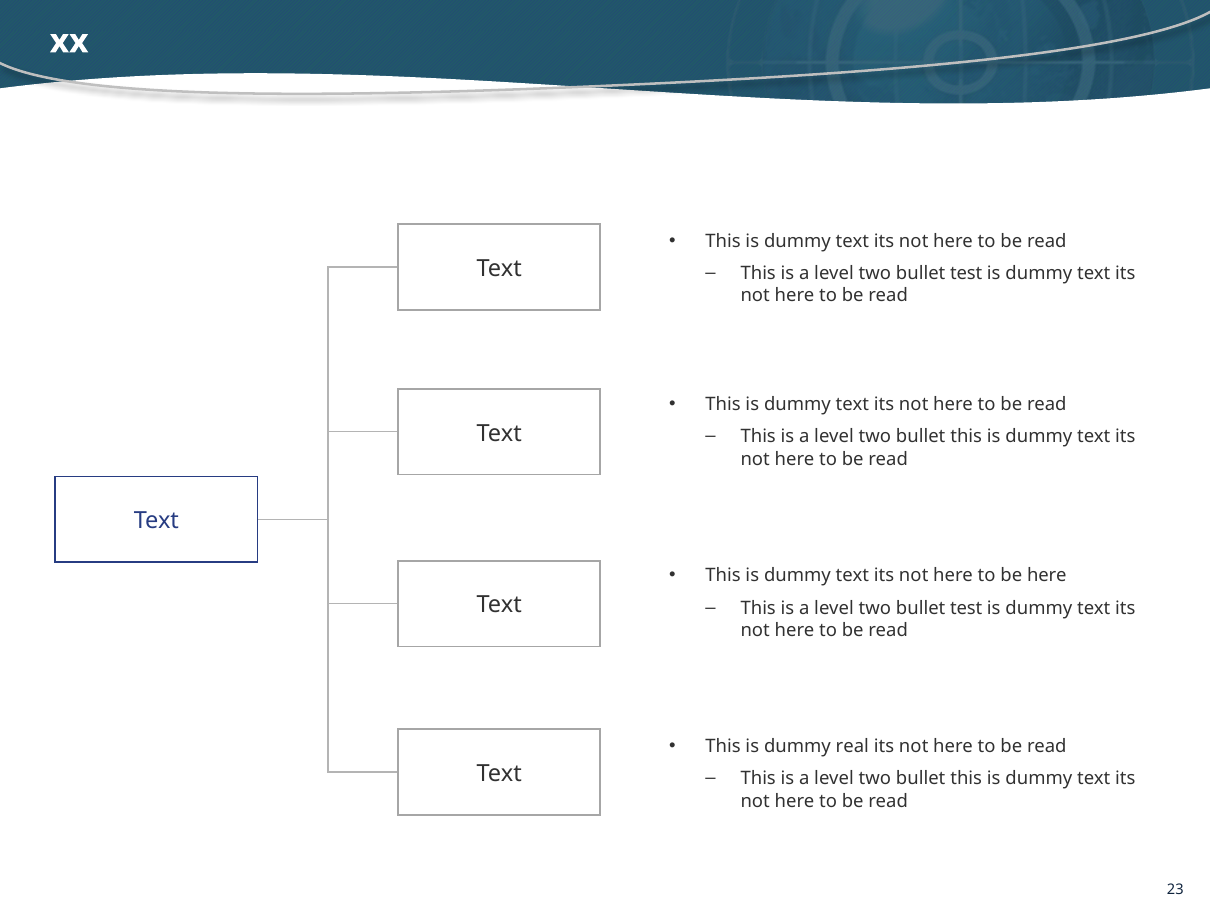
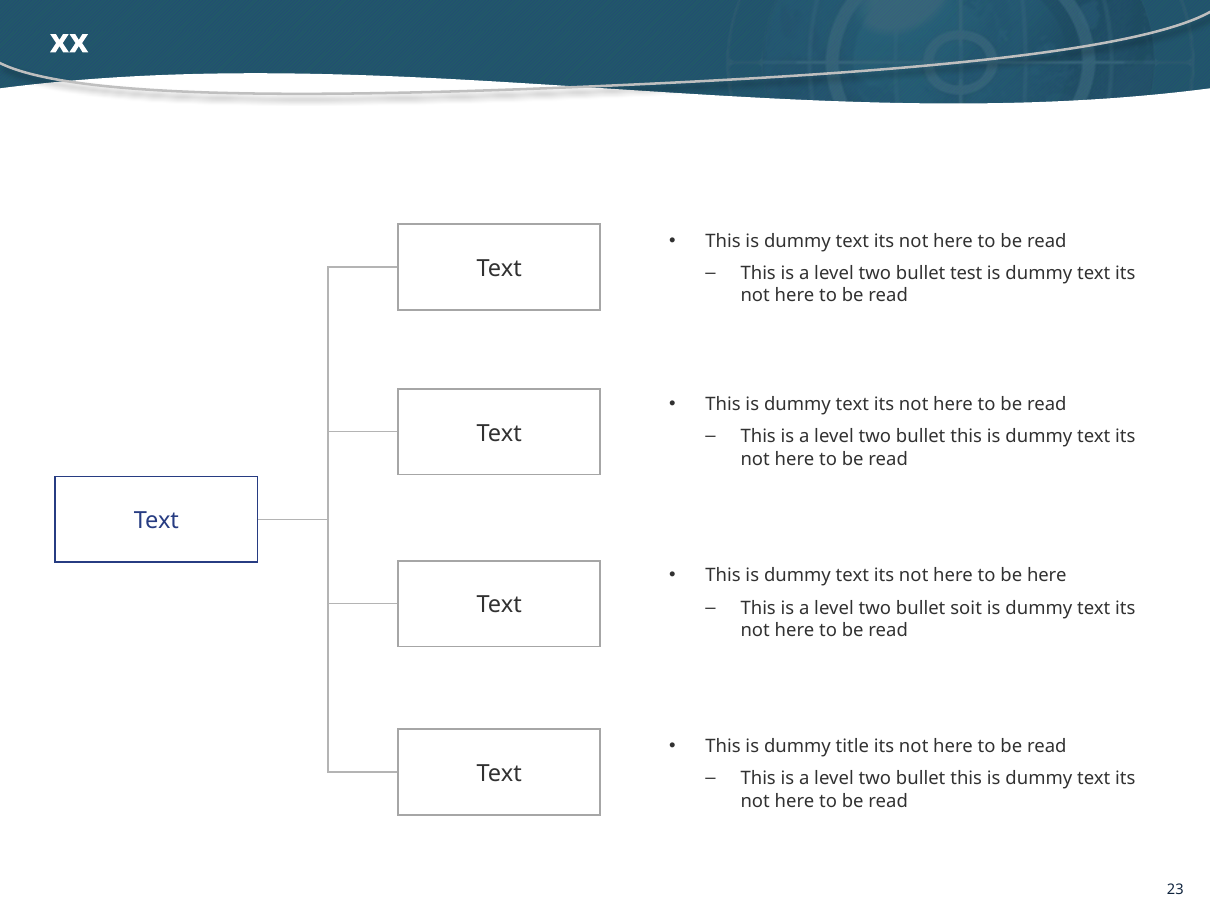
test at (966, 608): test -> soit
real: real -> title
